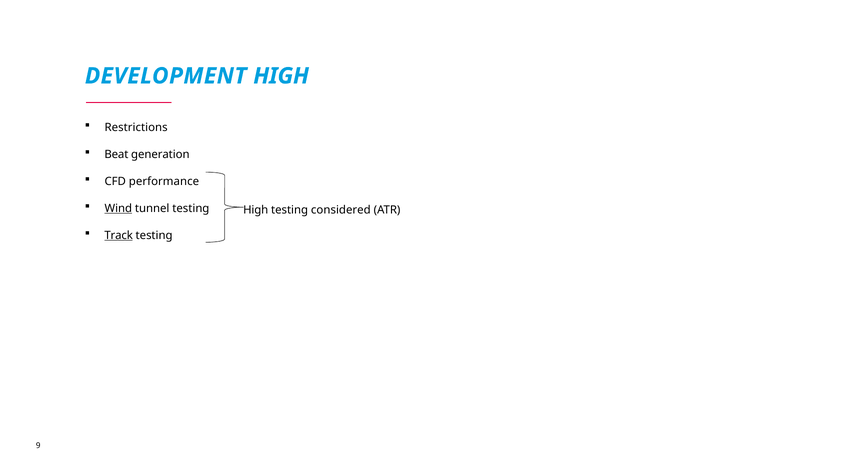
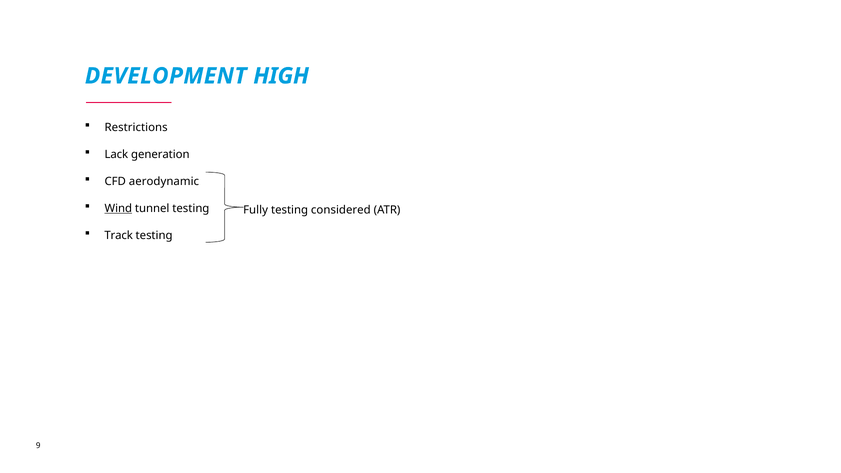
Beat: Beat -> Lack
performance: performance -> aerodynamic
High at (256, 210): High -> Fully
Track underline: present -> none
